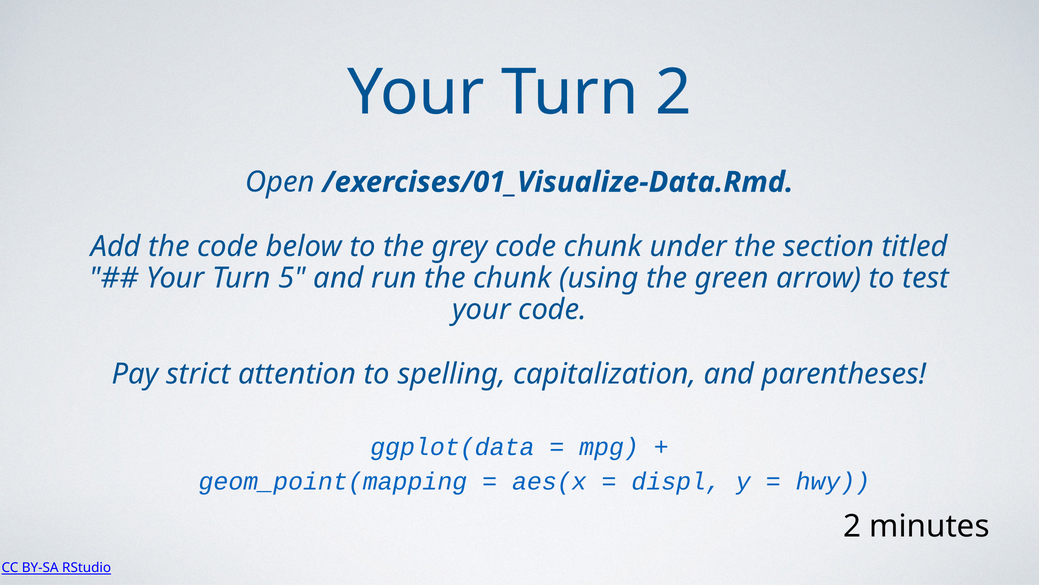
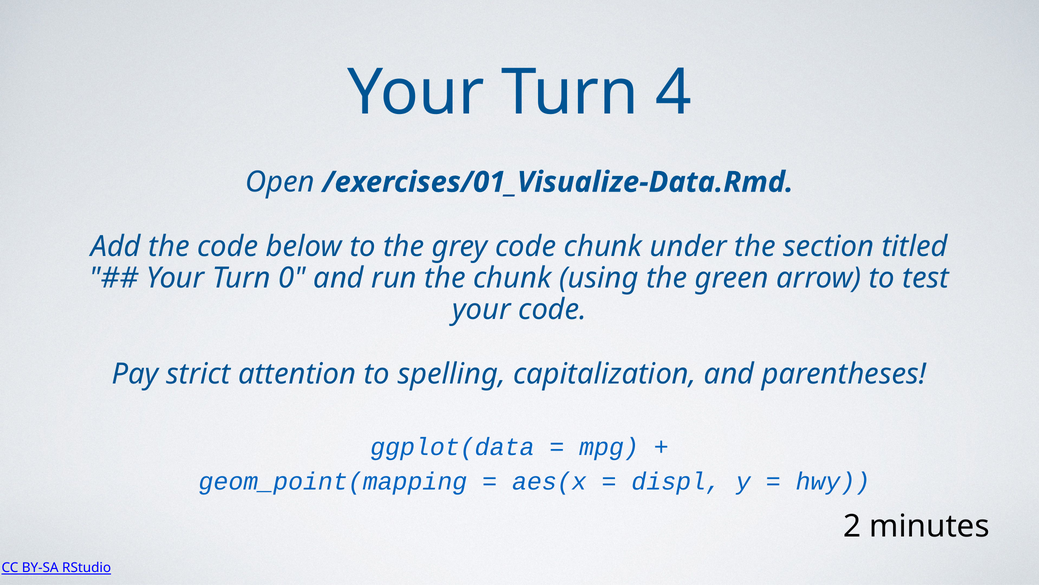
Turn 2: 2 -> 4
5: 5 -> 0
